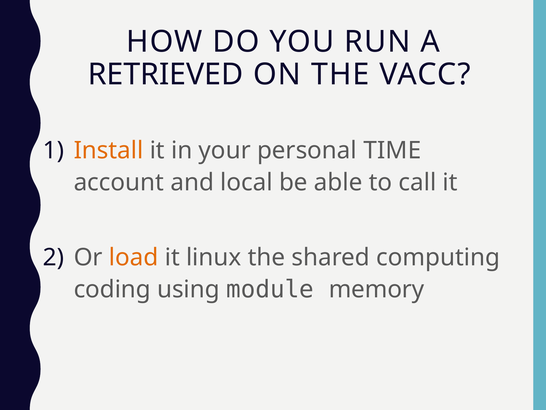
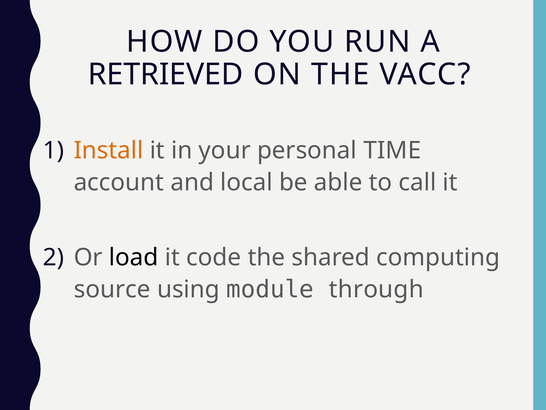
load colour: orange -> black
linux: linux -> code
coding: coding -> source
memory: memory -> through
